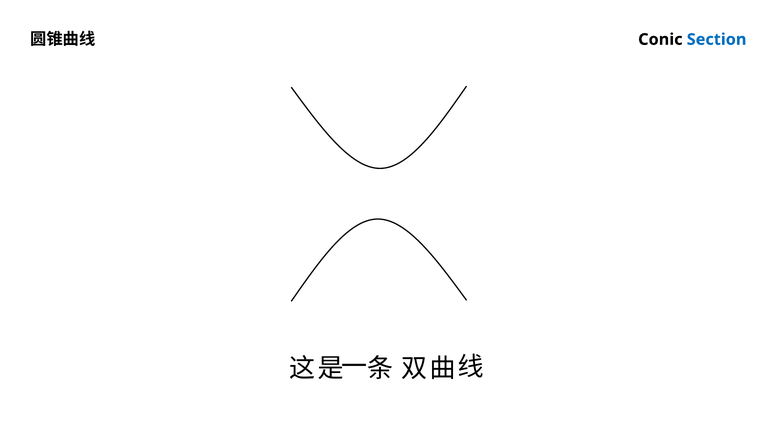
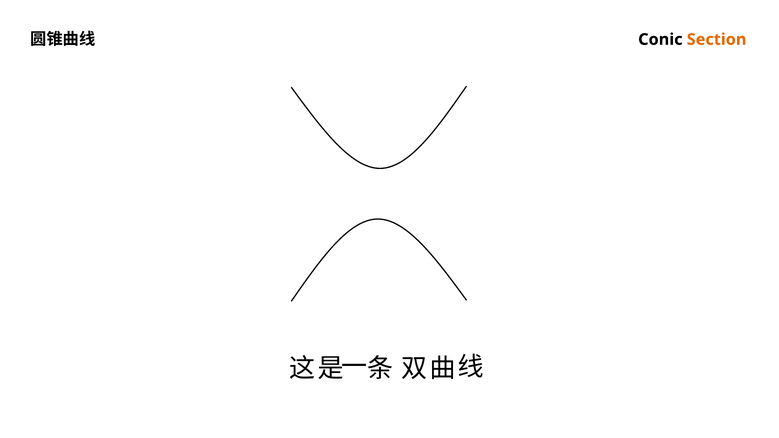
Section colour: blue -> orange
